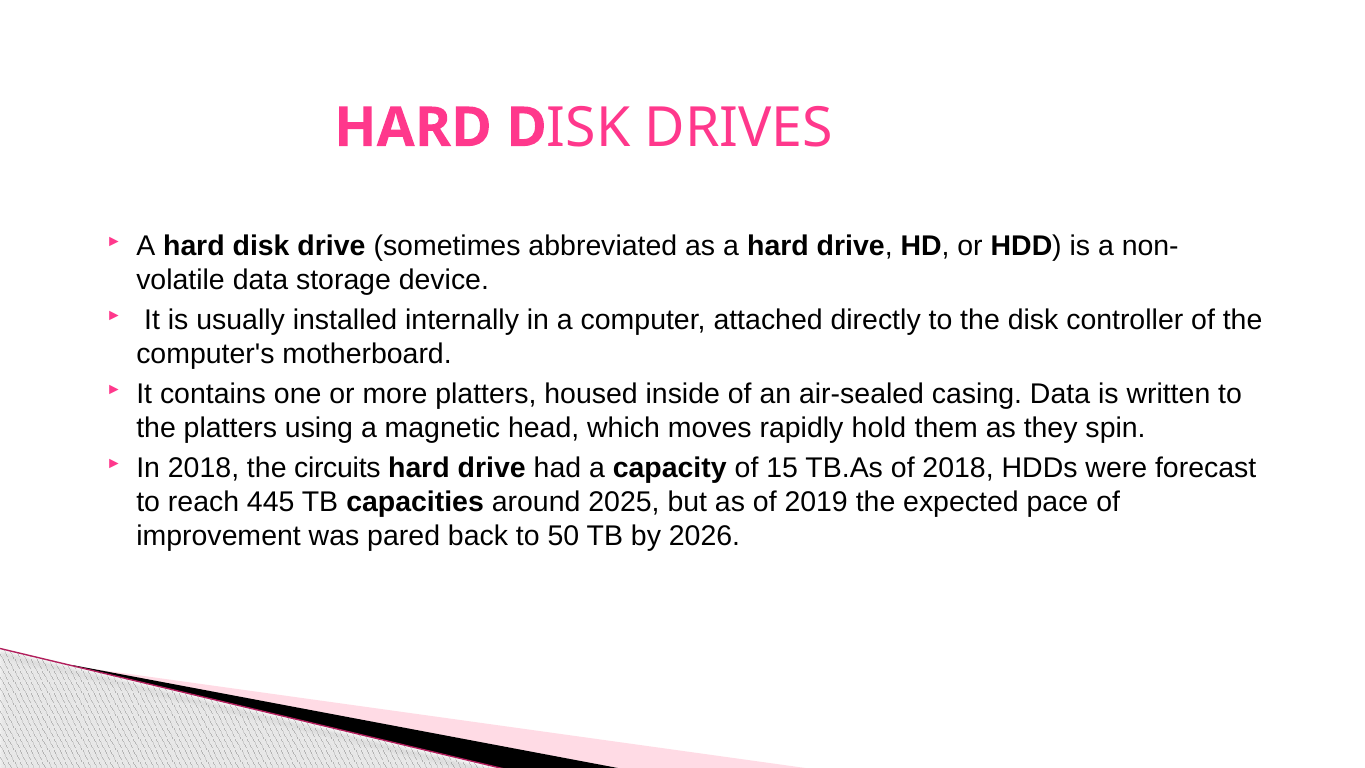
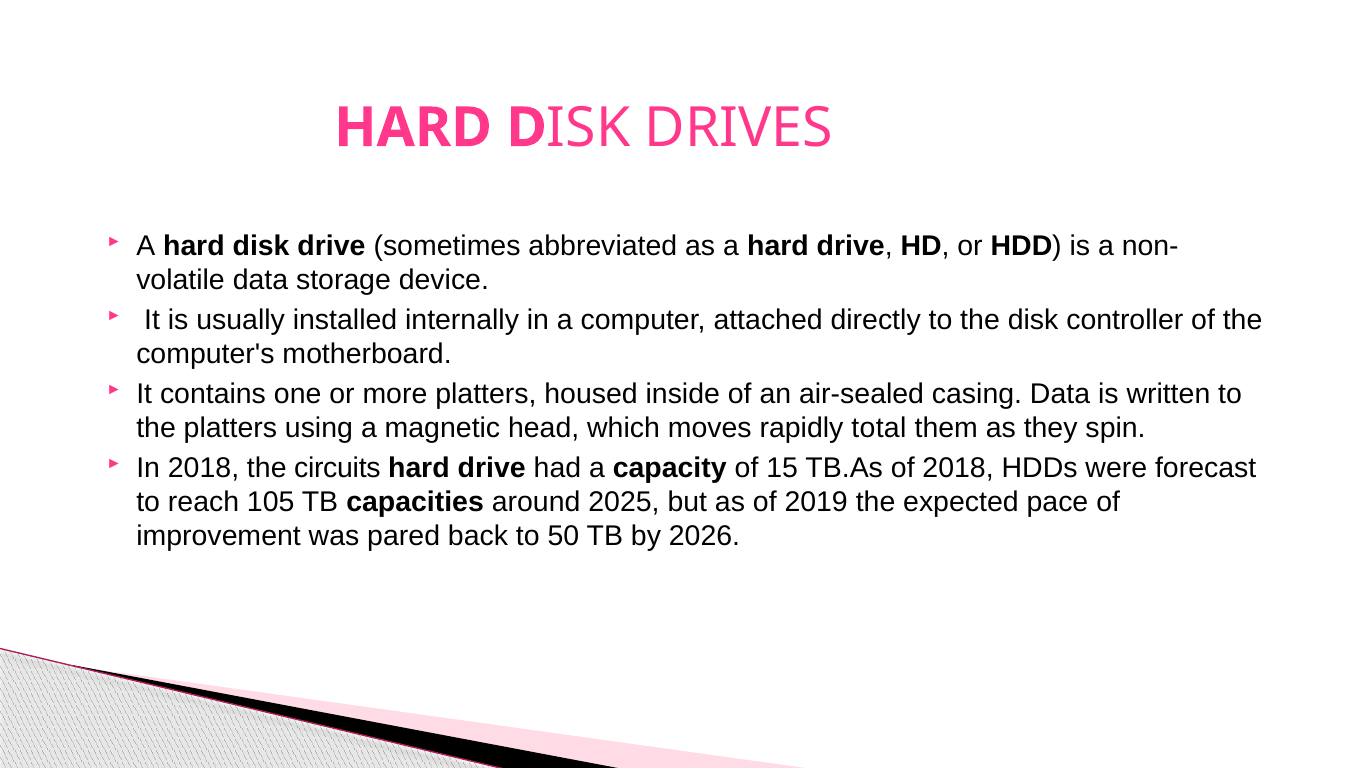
hold: hold -> total
445: 445 -> 105
